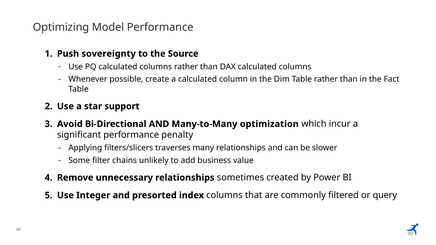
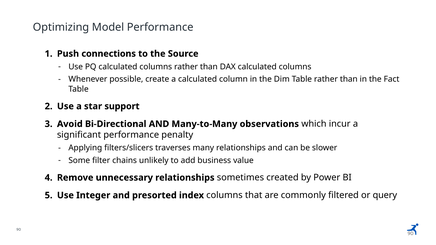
sovereignty: sovereignty -> connections
optimization: optimization -> observations
